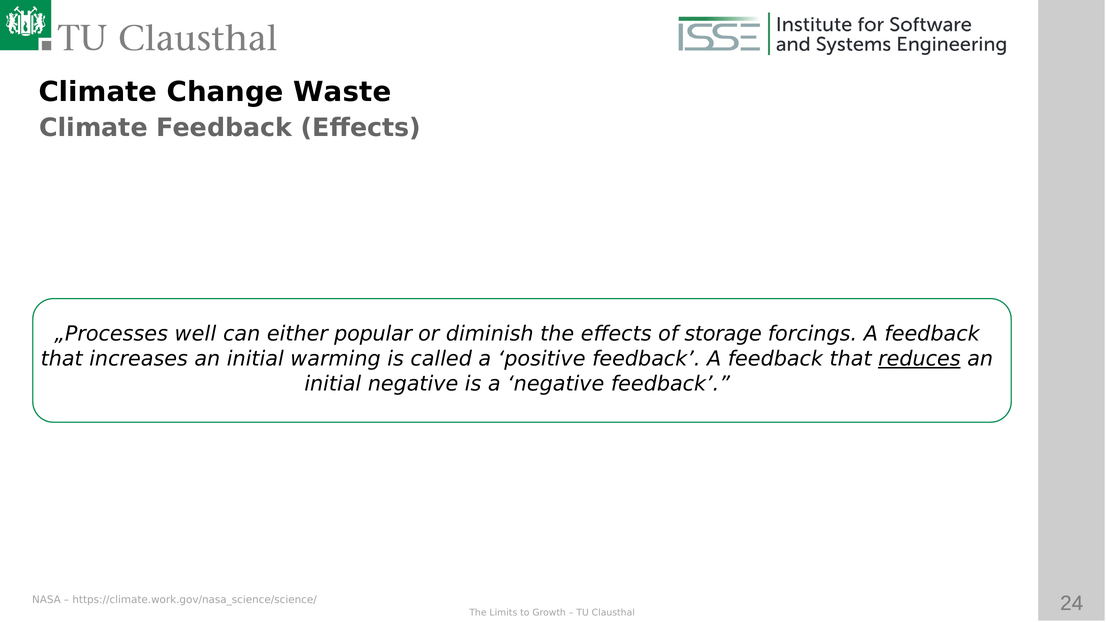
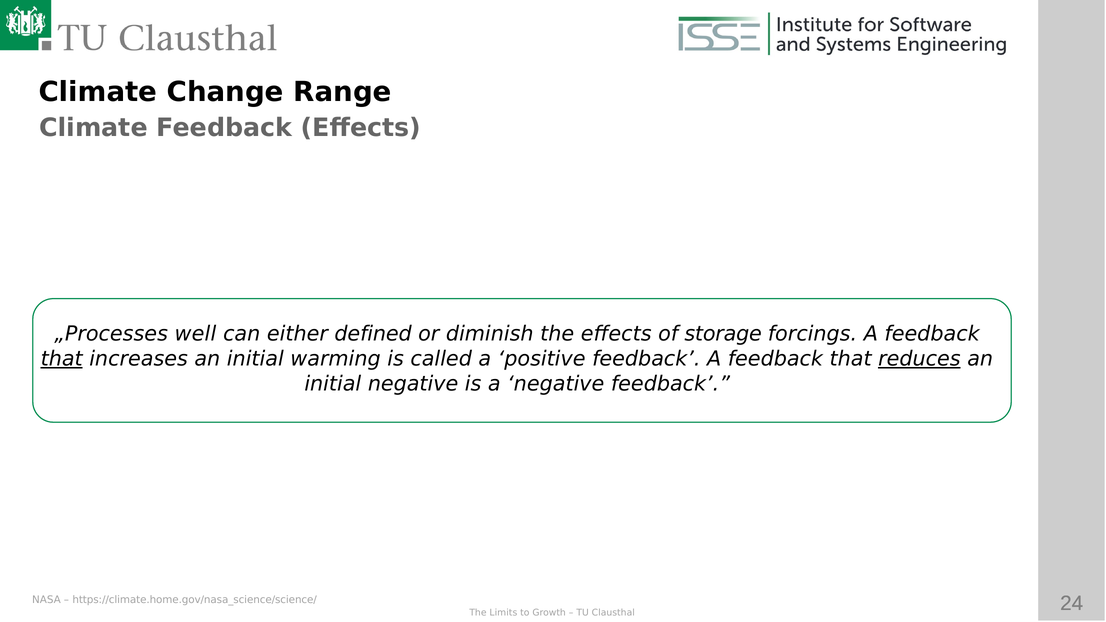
Waste: Waste -> Range
popular: popular -> defined
that at (62, 359) underline: none -> present
https://climate.work.gov/nasa_science/science/: https://climate.work.gov/nasa_science/science/ -> https://climate.home.gov/nasa_science/science/
